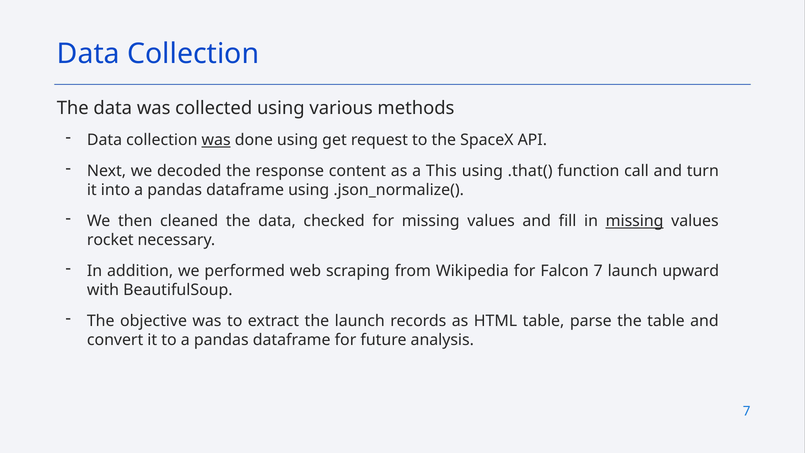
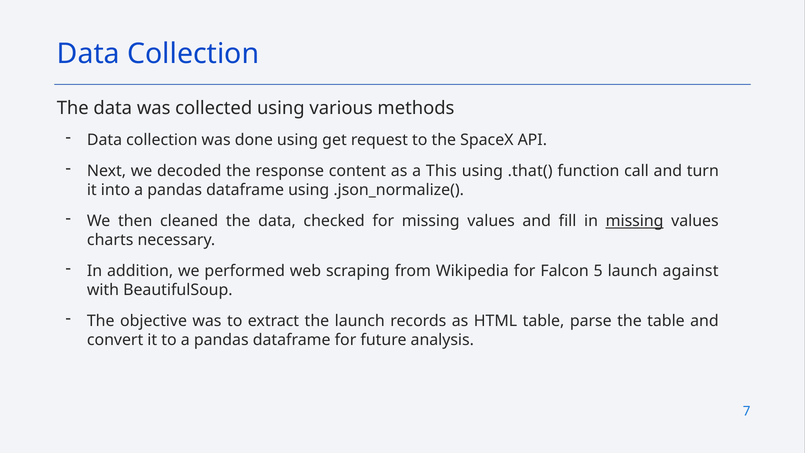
was at (216, 140) underline: present -> none
rocket: rocket -> charts
Falcon 7: 7 -> 5
upward: upward -> against
